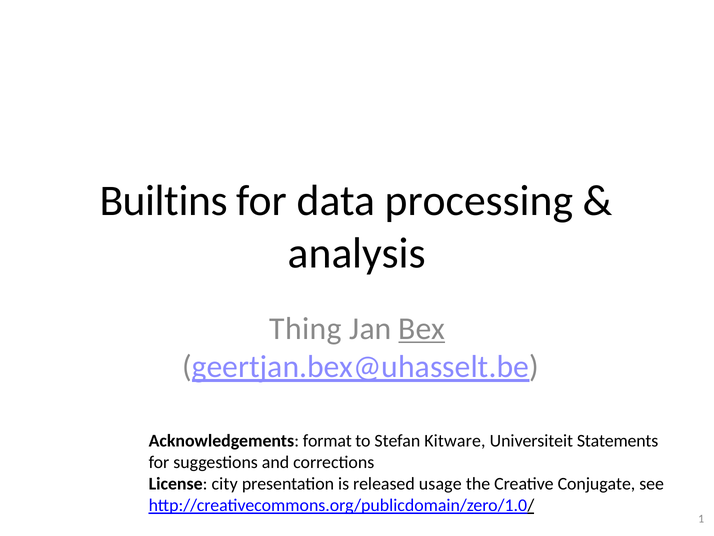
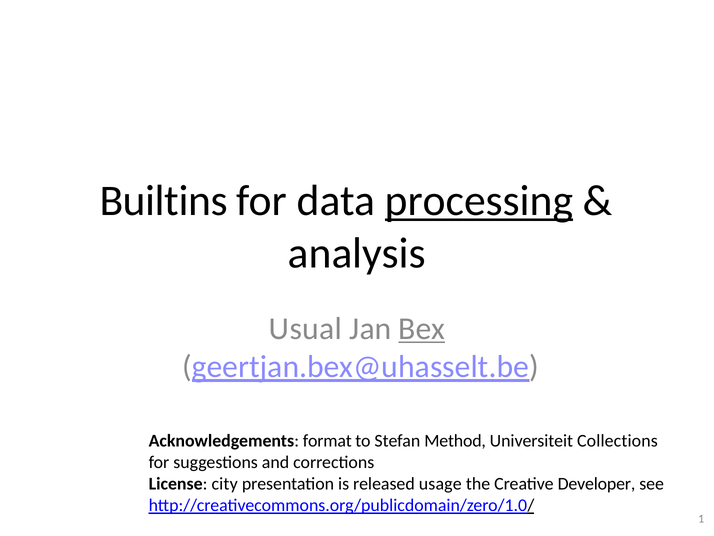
processing underline: none -> present
Thing: Thing -> Usual
Kitware: Kitware -> Method
Statements: Statements -> Collections
Conjugate: Conjugate -> Developer
